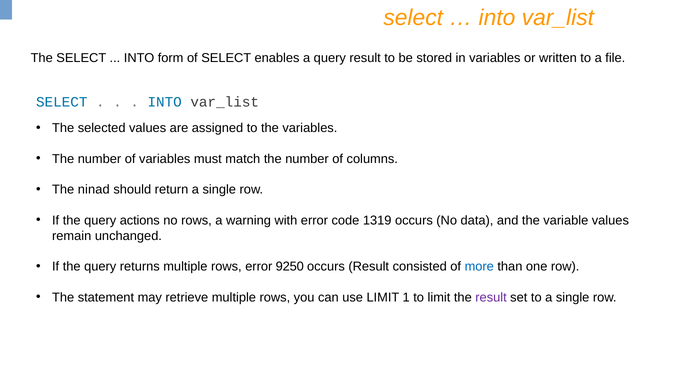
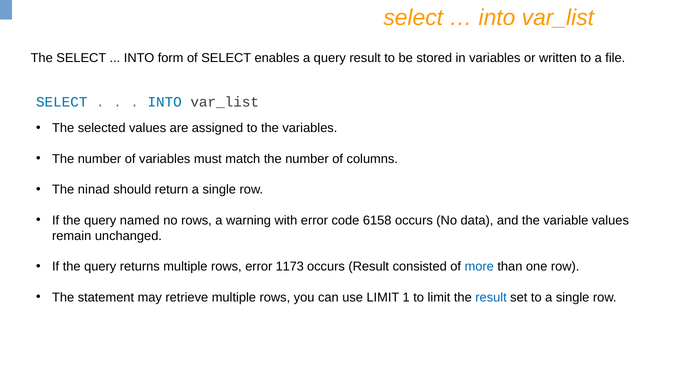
actions: actions -> named
1319: 1319 -> 6158
9250: 9250 -> 1173
result at (491, 298) colour: purple -> blue
